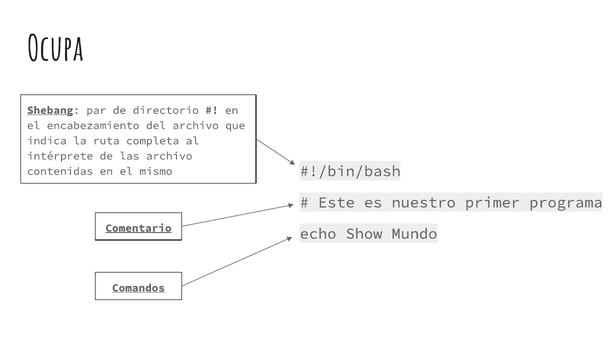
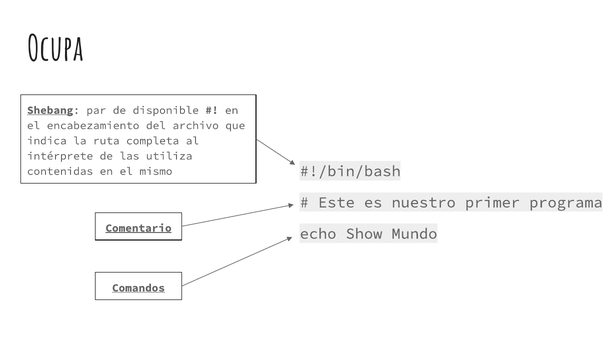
directorio: directorio -> disponible
las archivo: archivo -> utiliza
